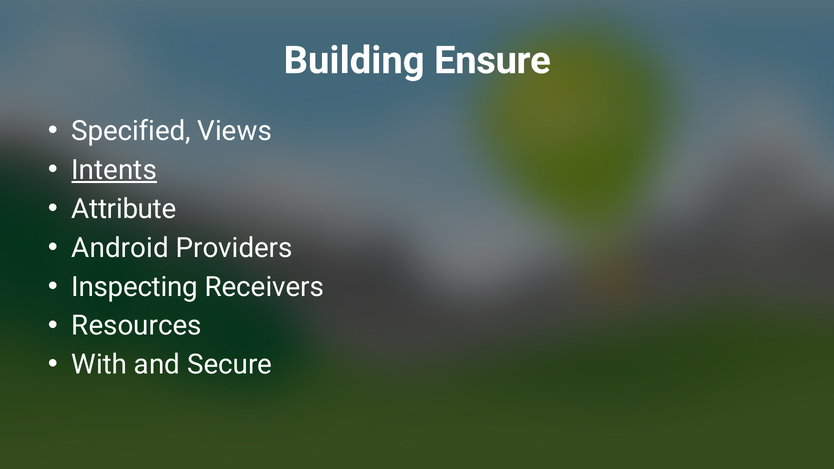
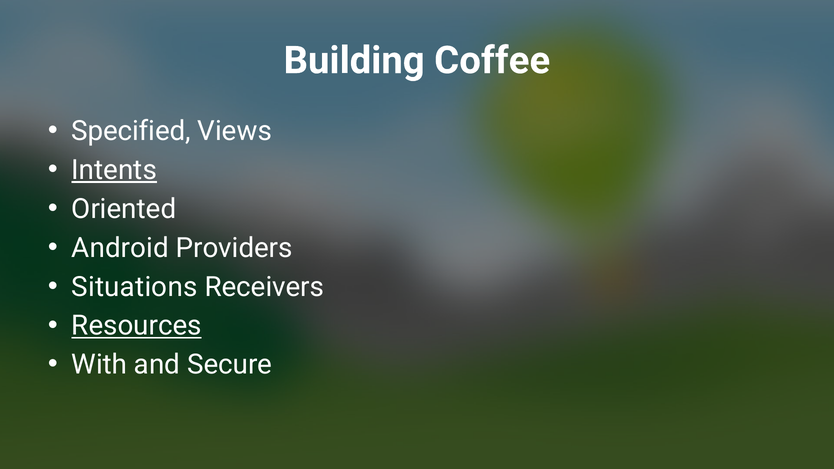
Ensure: Ensure -> Coffee
Attribute: Attribute -> Oriented
Inspecting: Inspecting -> Situations
Resources underline: none -> present
